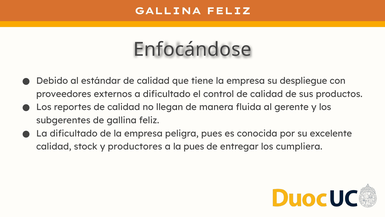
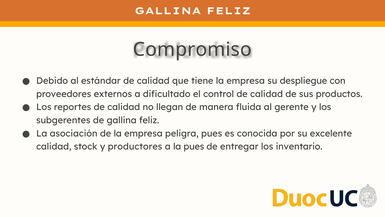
Enfocándose: Enfocándose -> Compromiso
La dificultado: dificultado -> asociación
cumpliera: cumpliera -> inventario
